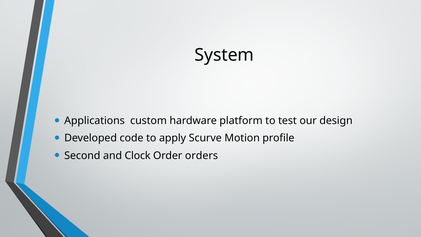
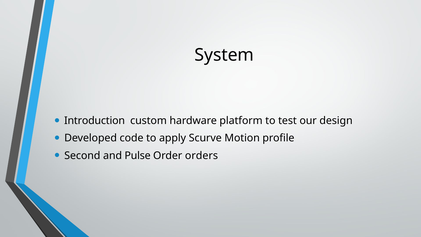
Applications: Applications -> Introduction
Clock: Clock -> Pulse
